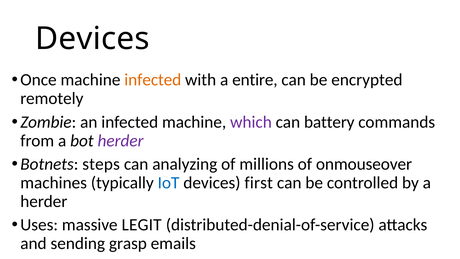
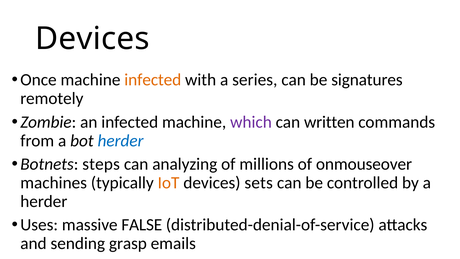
entire: entire -> series
encrypted: encrypted -> signatures
battery: battery -> written
herder at (121, 141) colour: purple -> blue
IoT colour: blue -> orange
first: first -> sets
LEGIT: LEGIT -> FALSE
